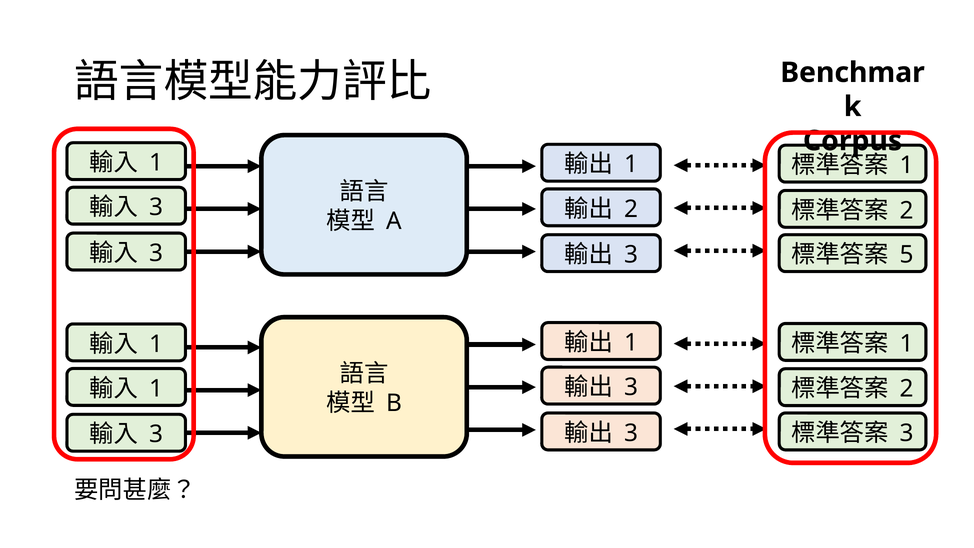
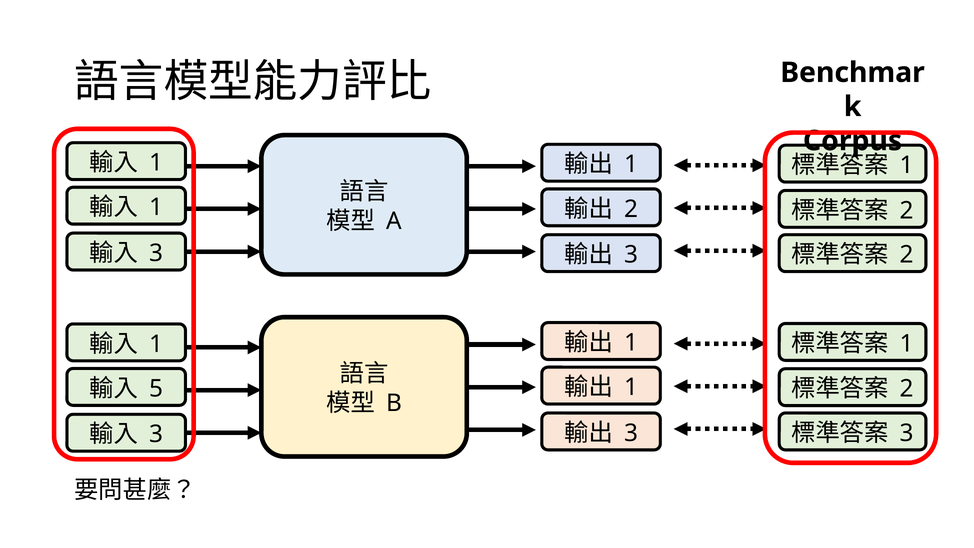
3 at (156, 207): 3 -> 1
5 at (907, 255): 5 -> 2
3 at (631, 387): 3 -> 1
1 at (156, 389): 1 -> 5
